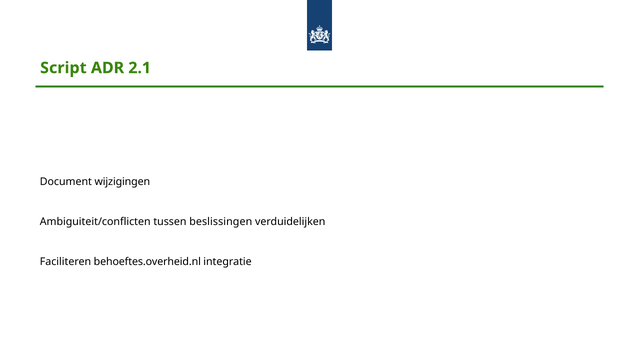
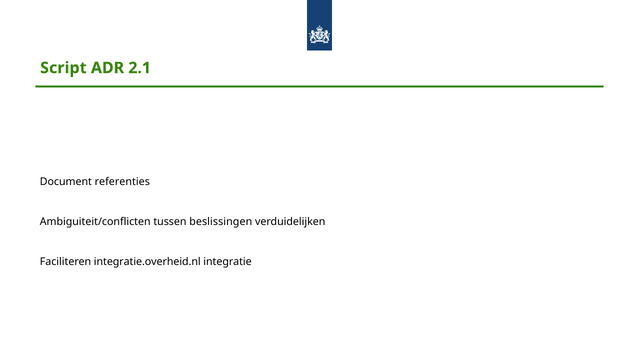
wijzigingen: wijzigingen -> referenties
behoeftes.overheid.nl: behoeftes.overheid.nl -> integratie.overheid.nl
